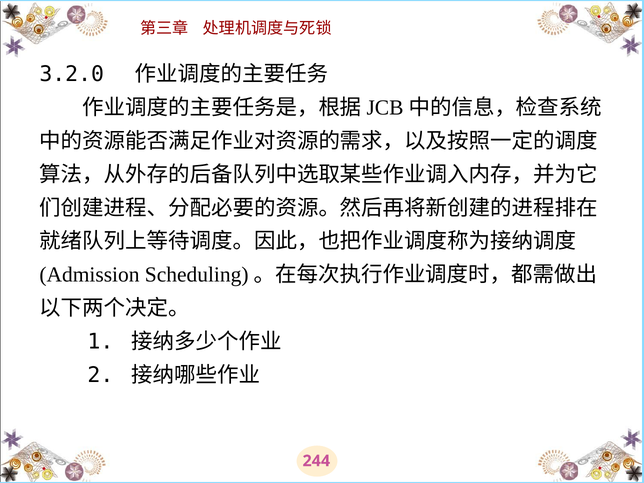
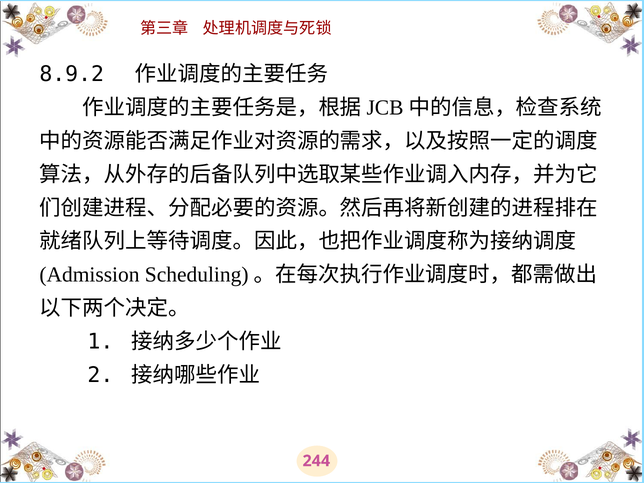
3.2.0: 3.2.0 -> 8.9.2
